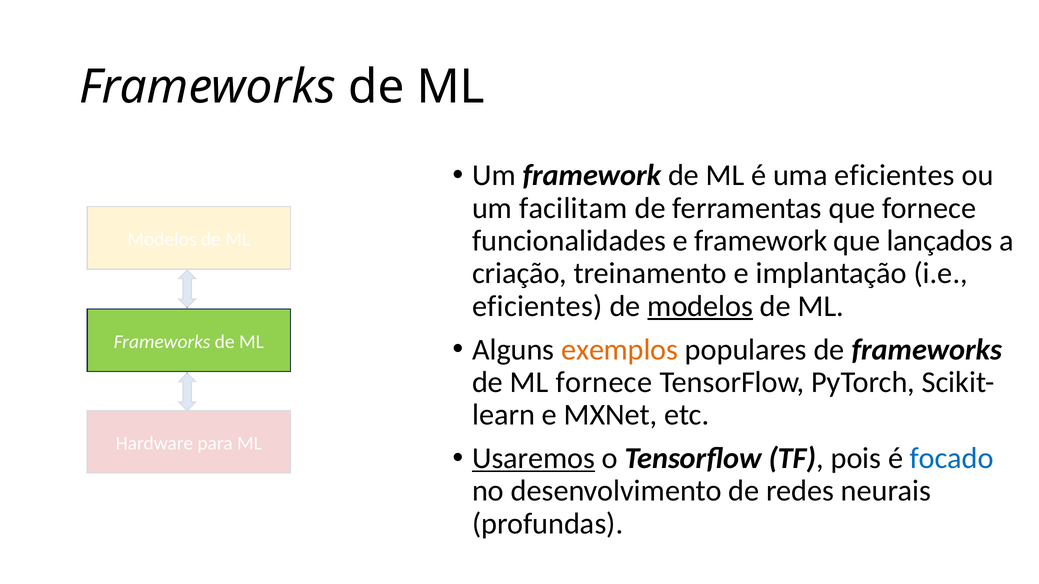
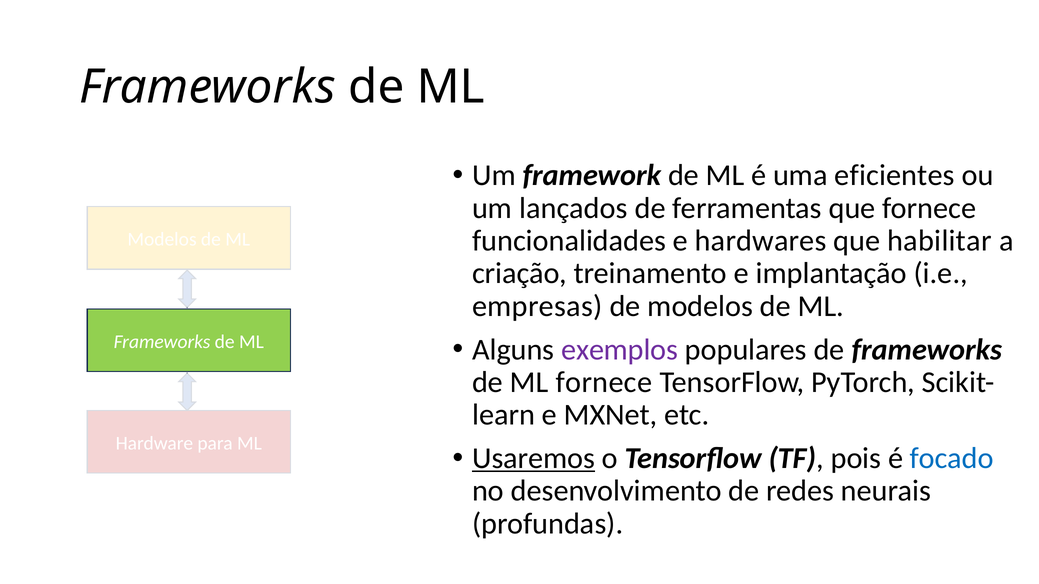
facilitam: facilitam -> lançados
e framework: framework -> hardwares
lançados: lançados -> habilitar
eficientes at (537, 306): eficientes -> empresas
modelos at (700, 306) underline: present -> none
exemplos colour: orange -> purple
